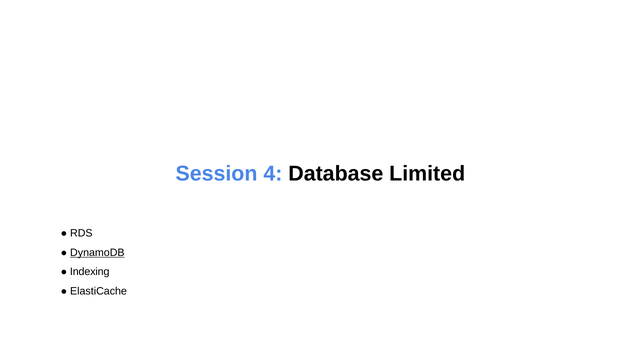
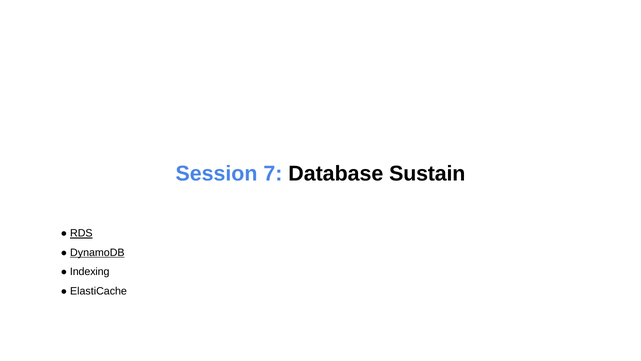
4: 4 -> 7
Limited: Limited -> Sustain
RDS underline: none -> present
